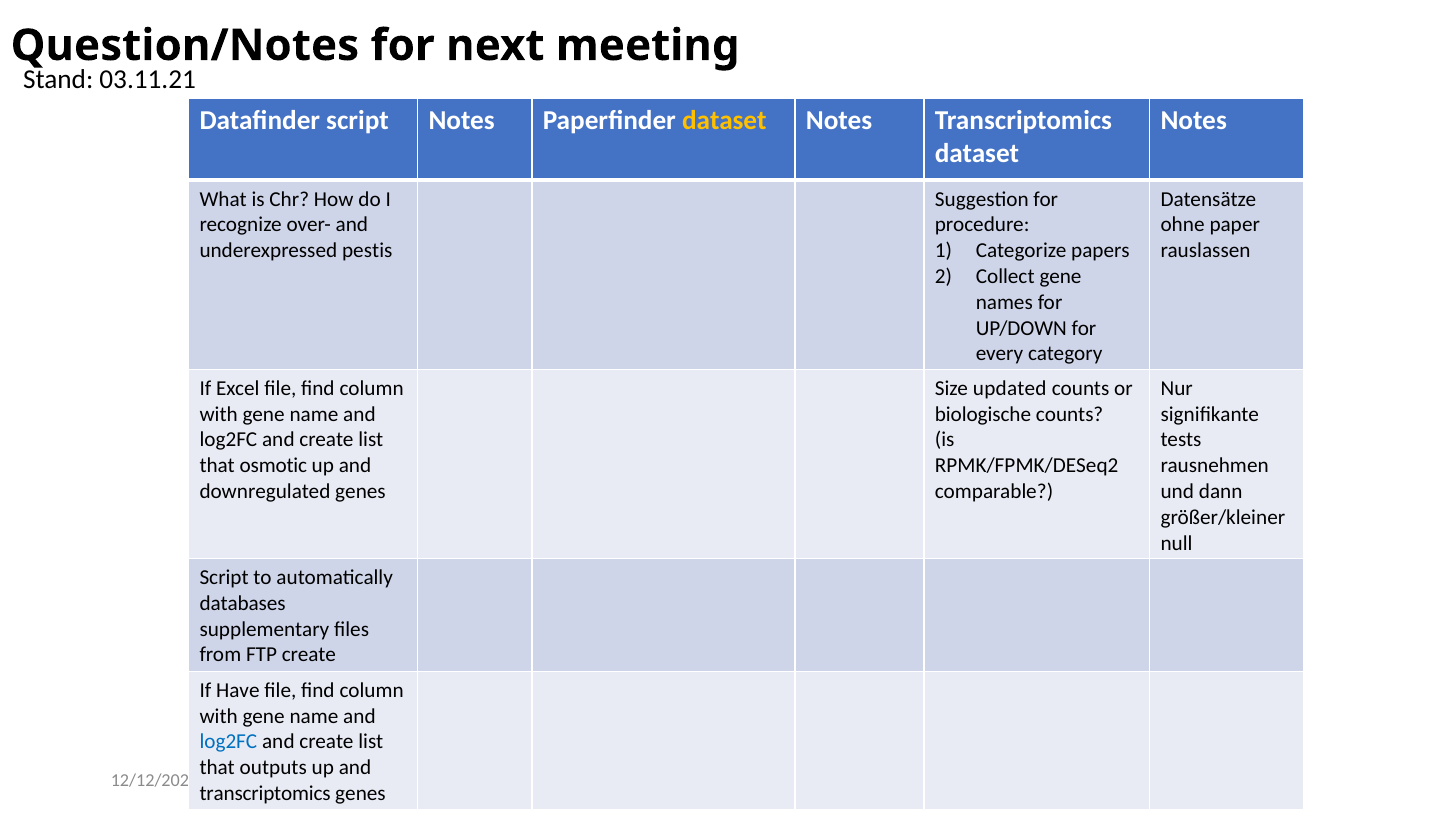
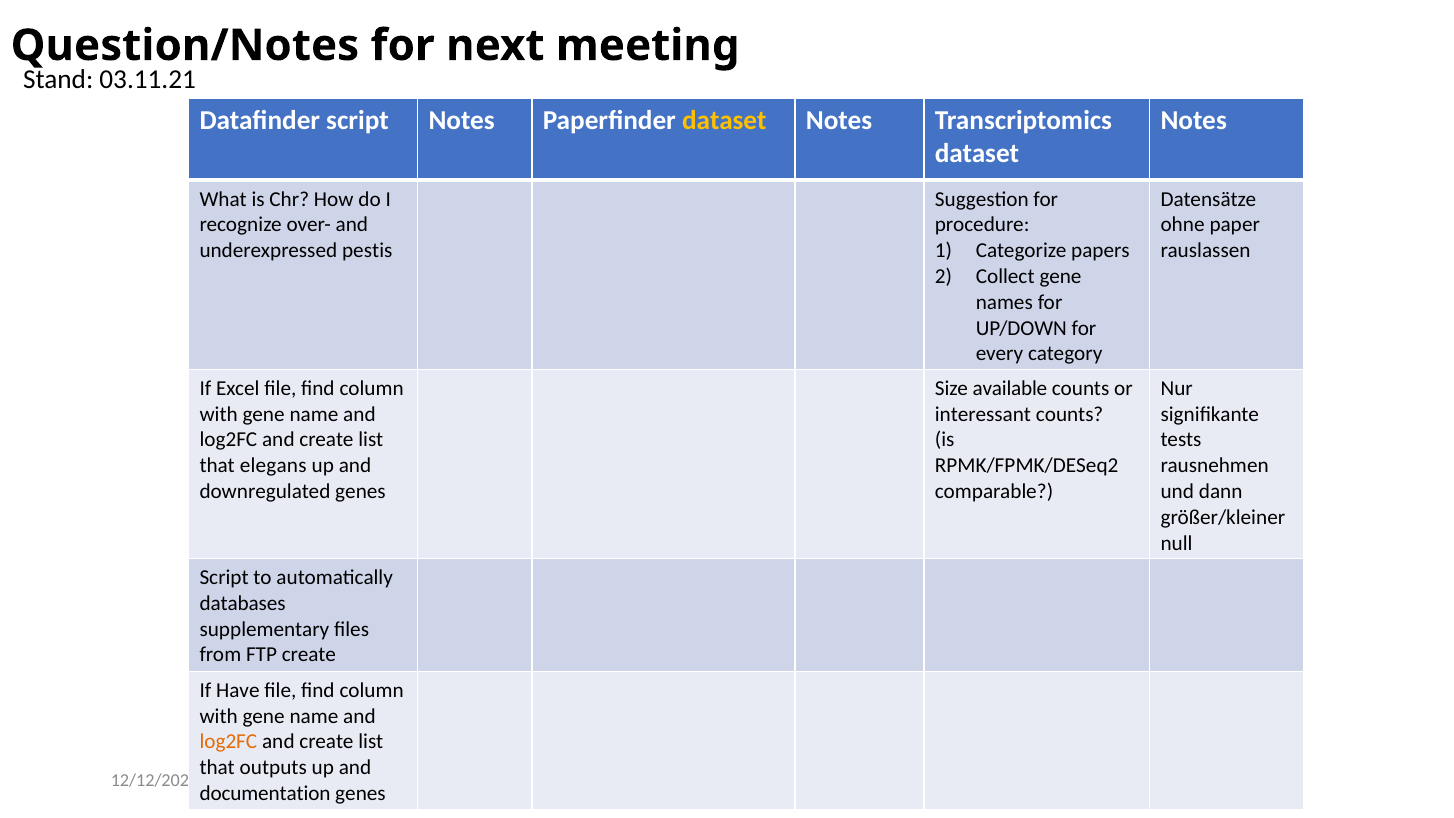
updated: updated -> available
biologische: biologische -> interessant
osmotic: osmotic -> elegans
log2FC at (228, 742) colour: blue -> orange
transcriptomics at (265, 793): transcriptomics -> documentation
